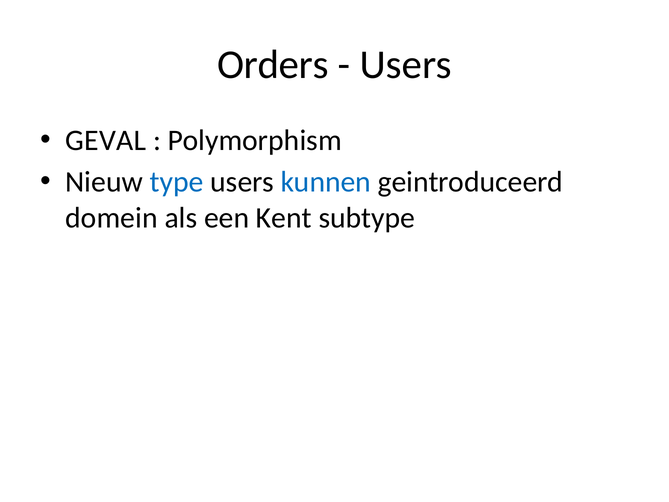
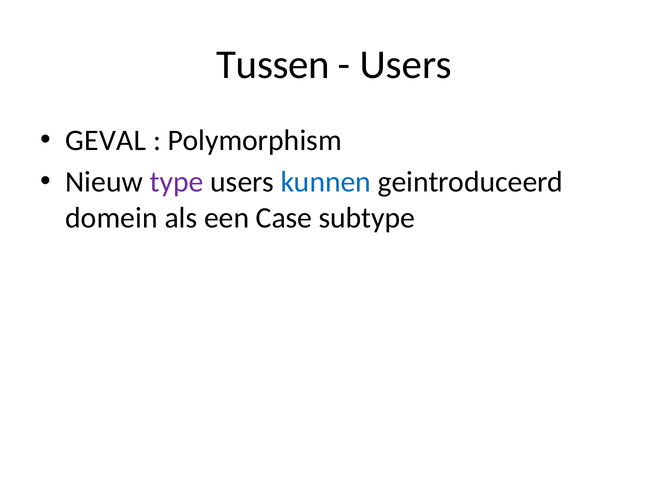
Orders: Orders -> Tussen
type colour: blue -> purple
Kent: Kent -> Case
